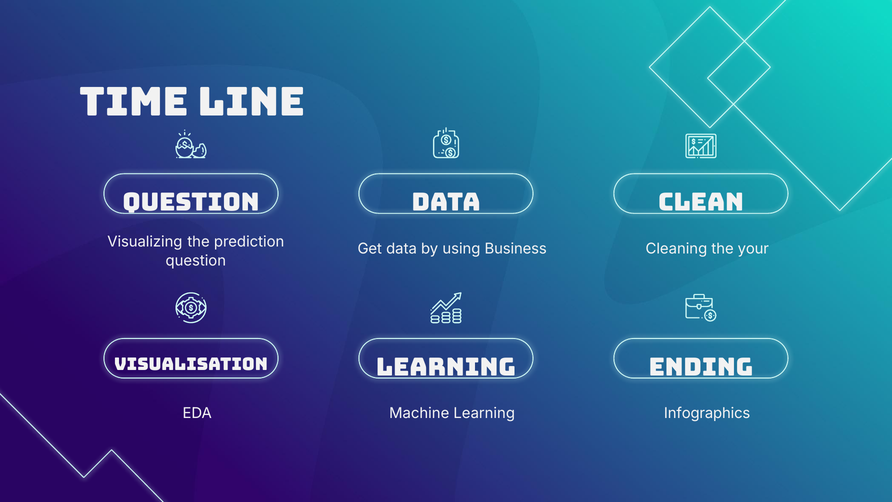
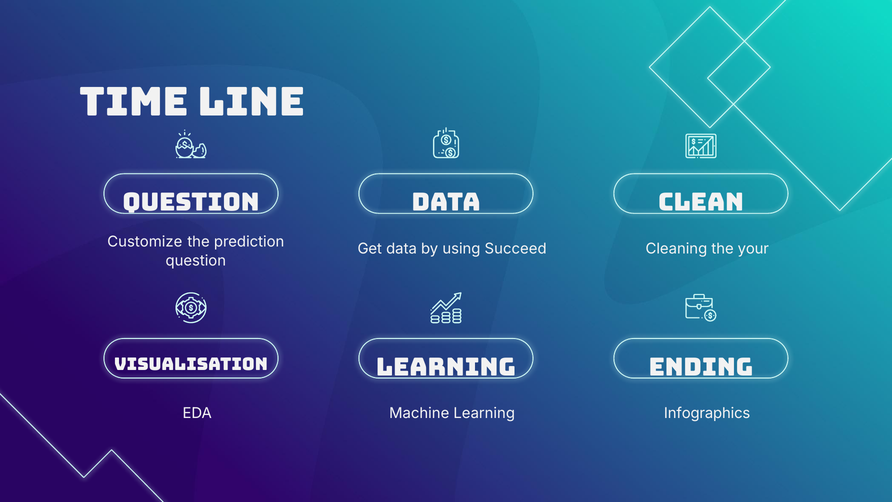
Visualizing: Visualizing -> Customize
Business: Business -> Succeed
